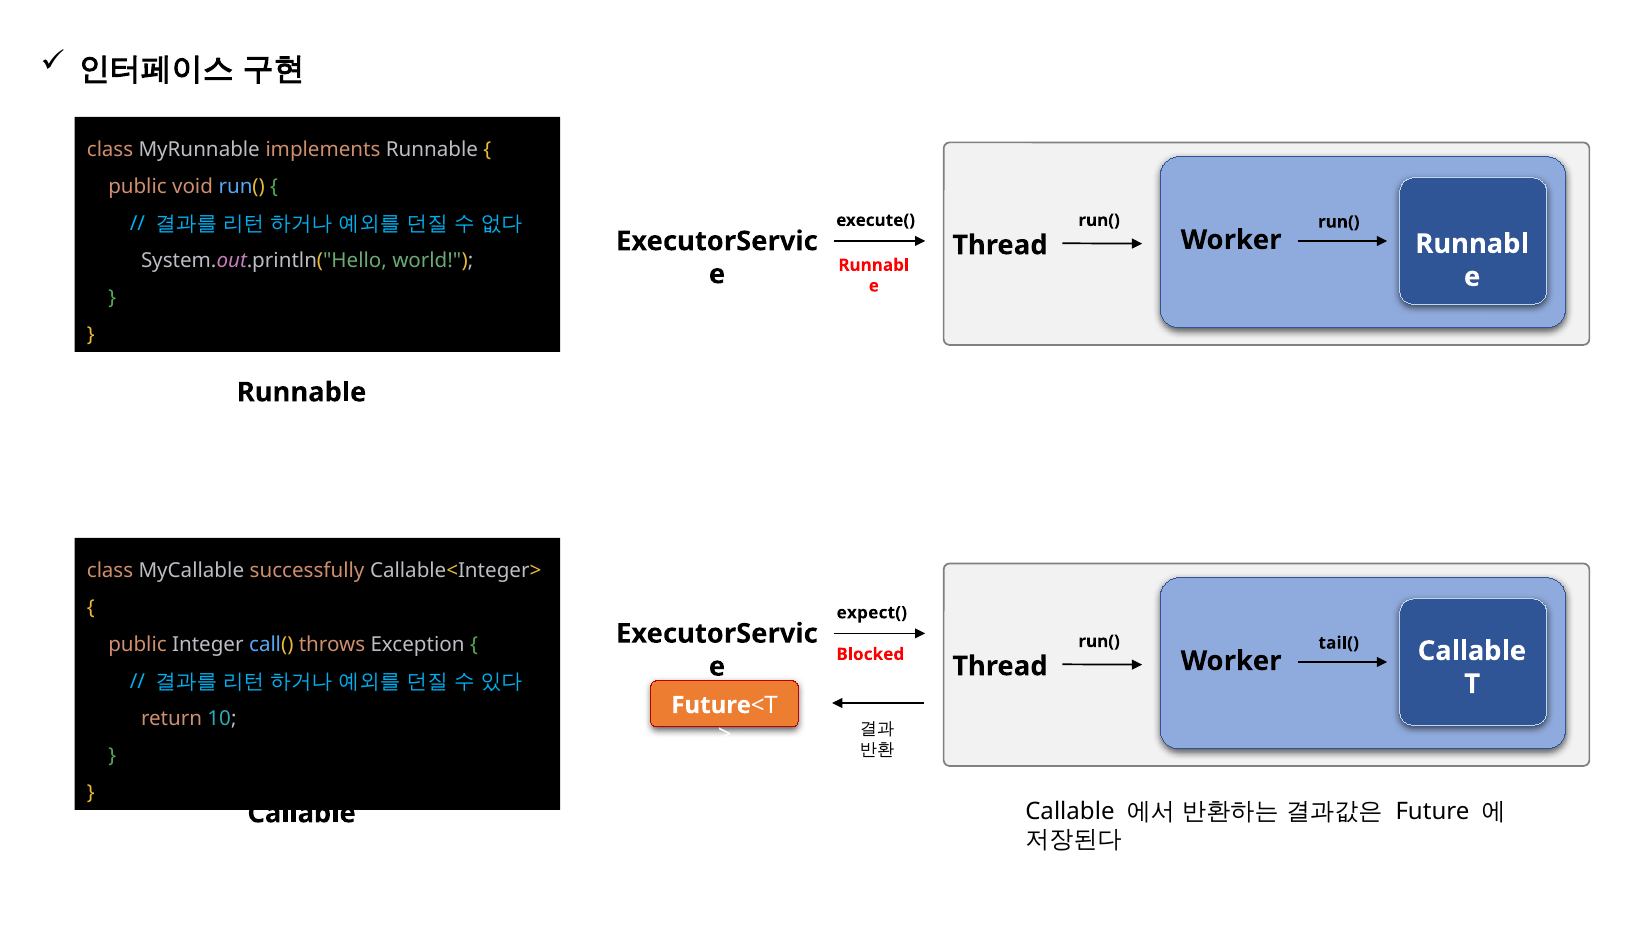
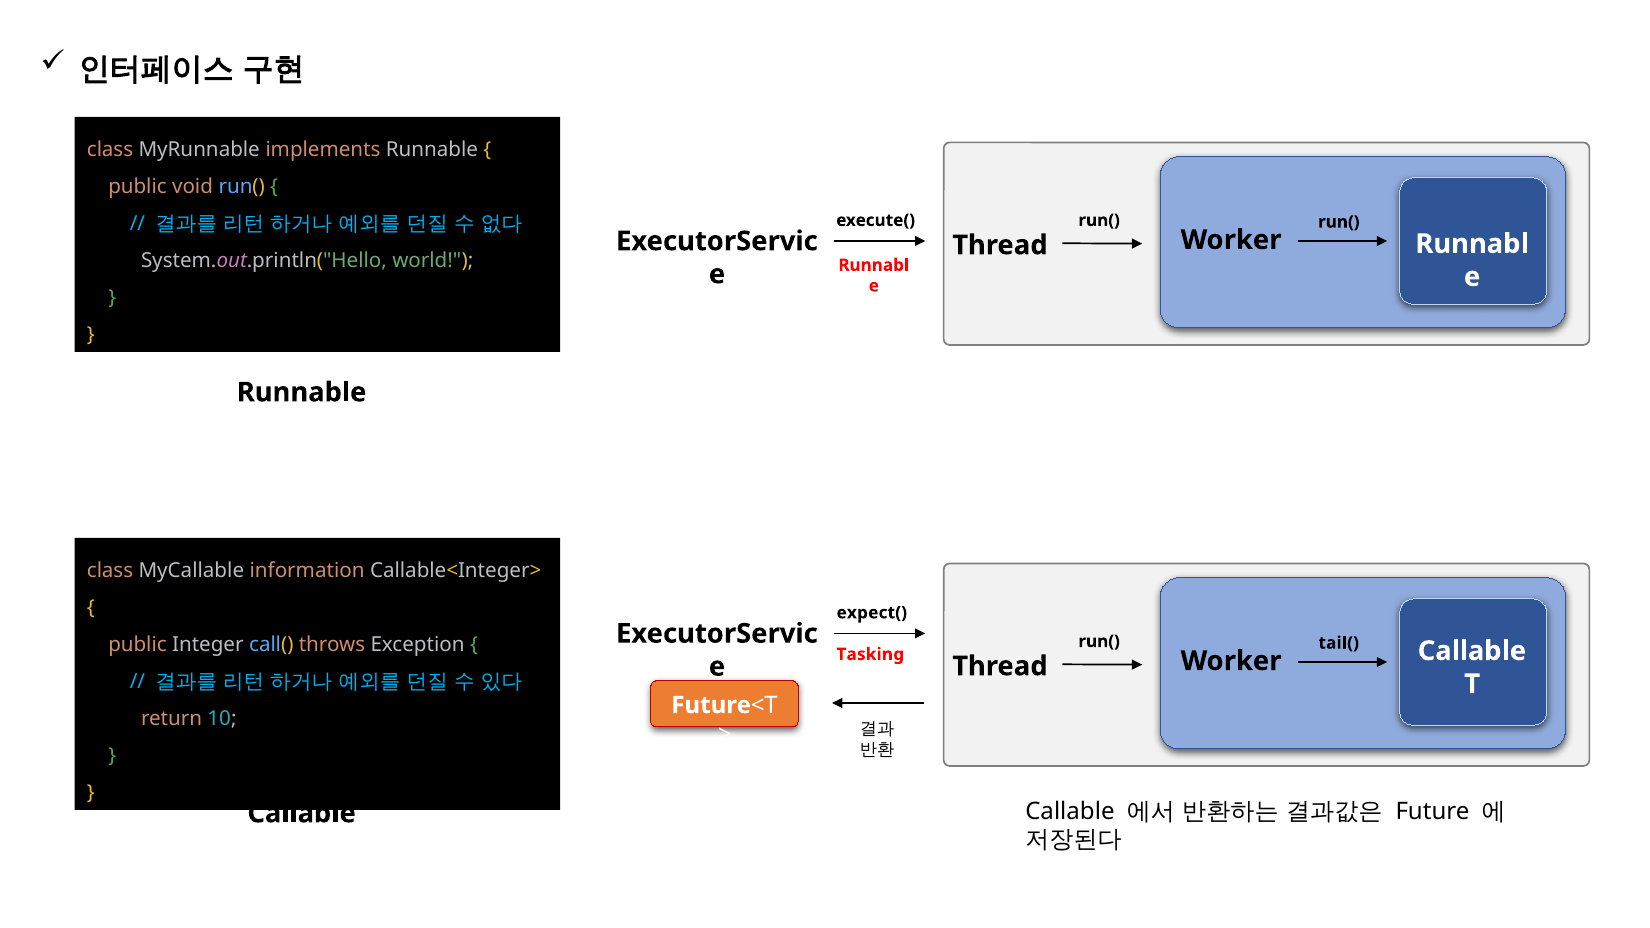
successfully: successfully -> information
Blocked: Blocked -> Tasking
